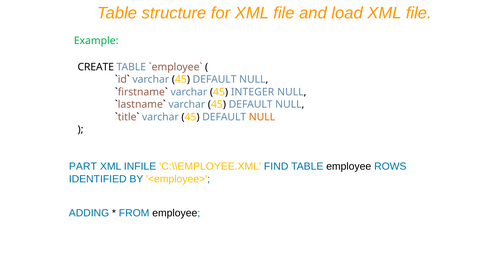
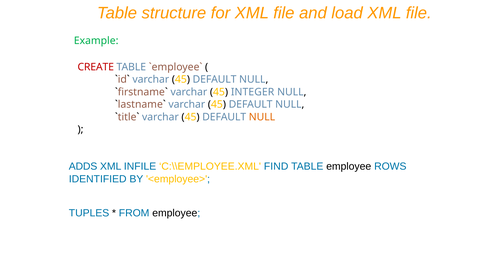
CREATE colour: black -> red
PART: PART -> ADDS
ADDING: ADDING -> TUPLES
